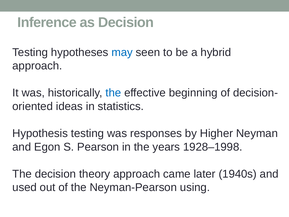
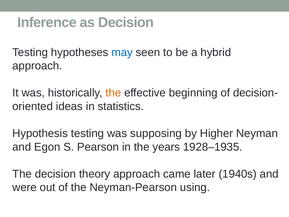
the at (113, 93) colour: blue -> orange
responses: responses -> supposing
1928–1998: 1928–1998 -> 1928–1935
used: used -> were
